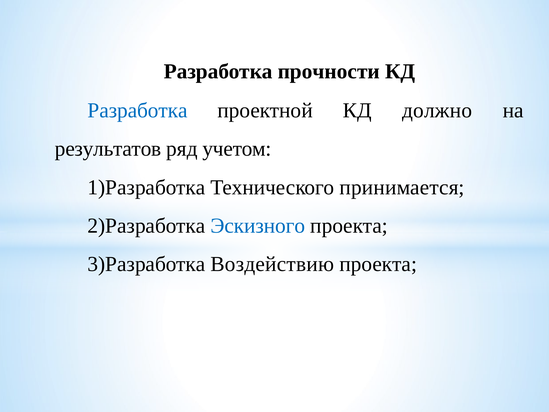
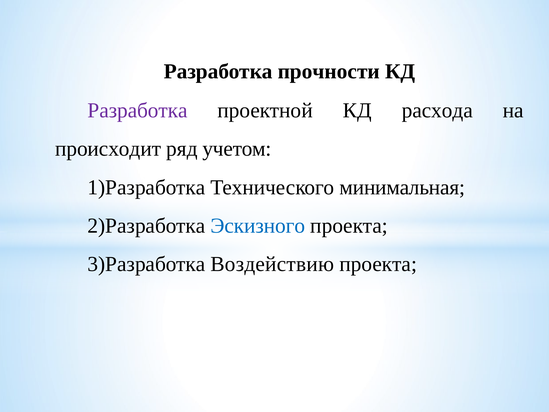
Разработка at (138, 110) colour: blue -> purple
должно: должно -> расхода
результатов: результатов -> происходит
принимается: принимается -> минимальная
